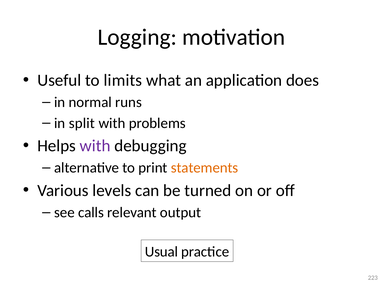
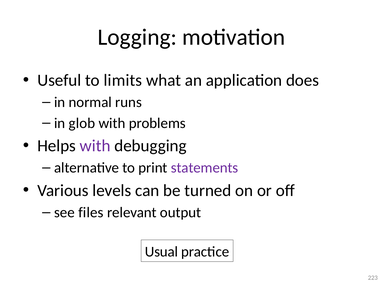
split: split -> glob
statements colour: orange -> purple
calls: calls -> files
